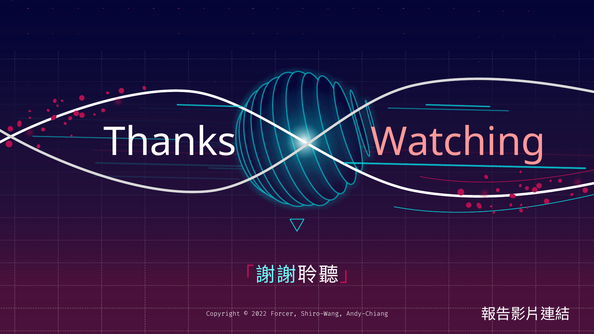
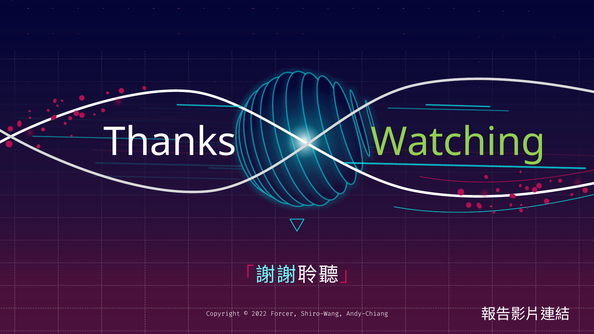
Watching colour: pink -> light green
